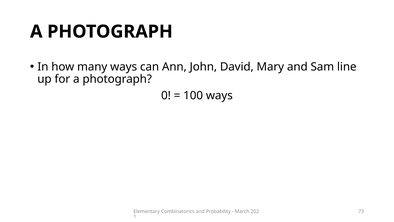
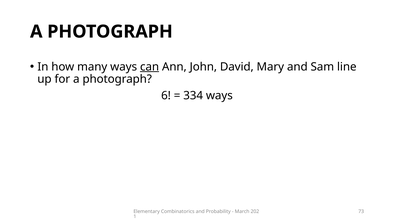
can at (150, 67) underline: none -> present
0: 0 -> 6
100: 100 -> 334
